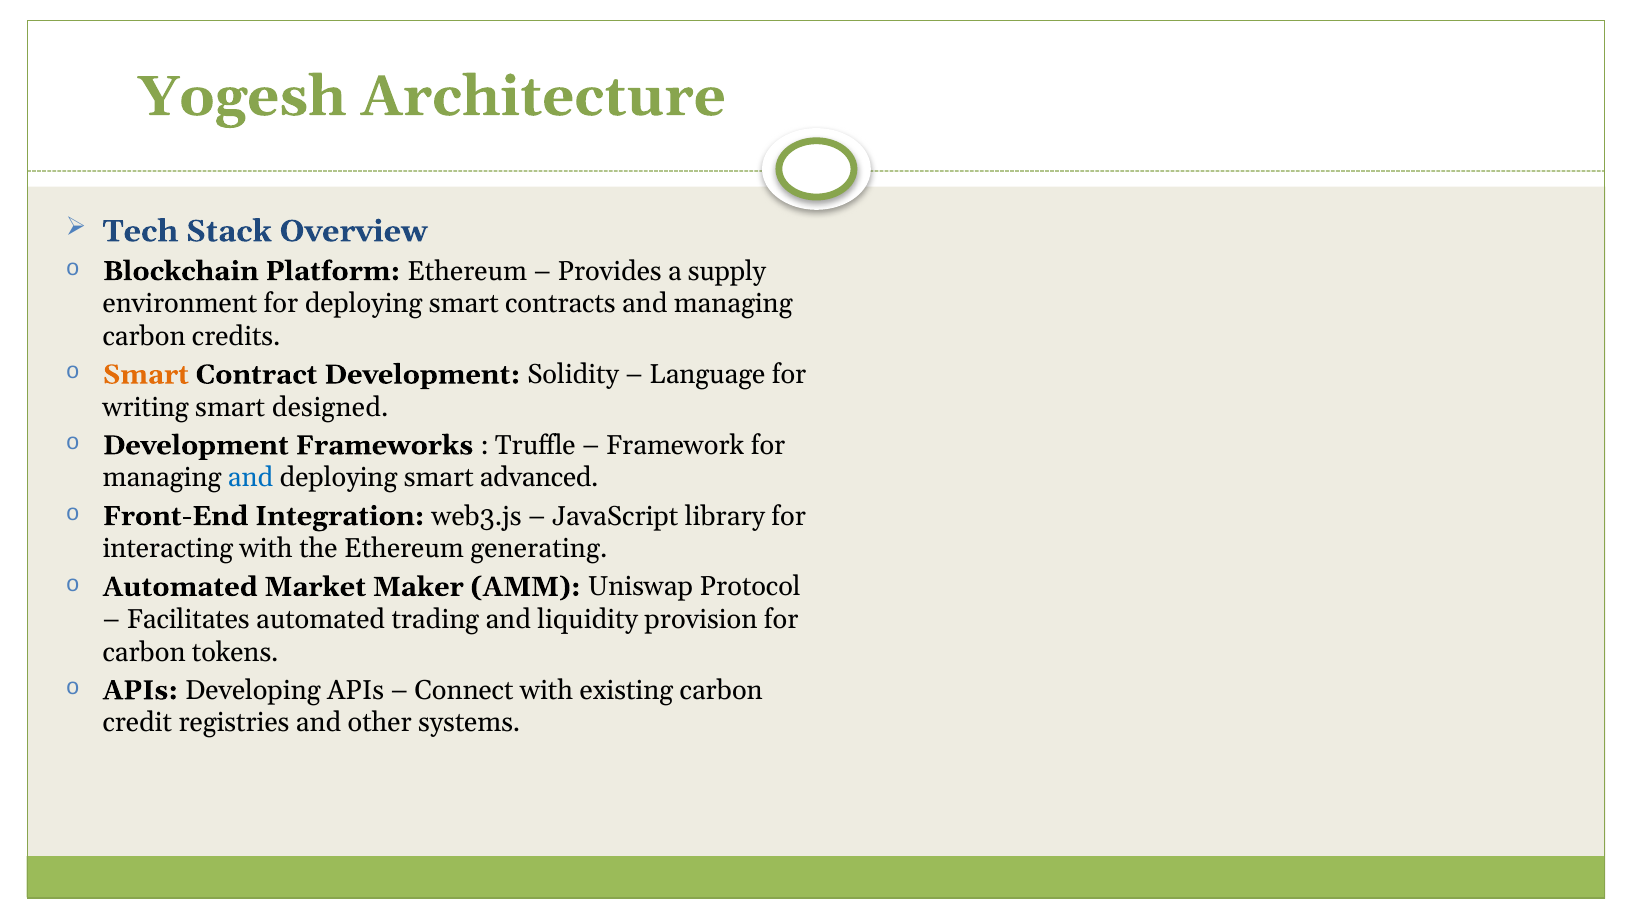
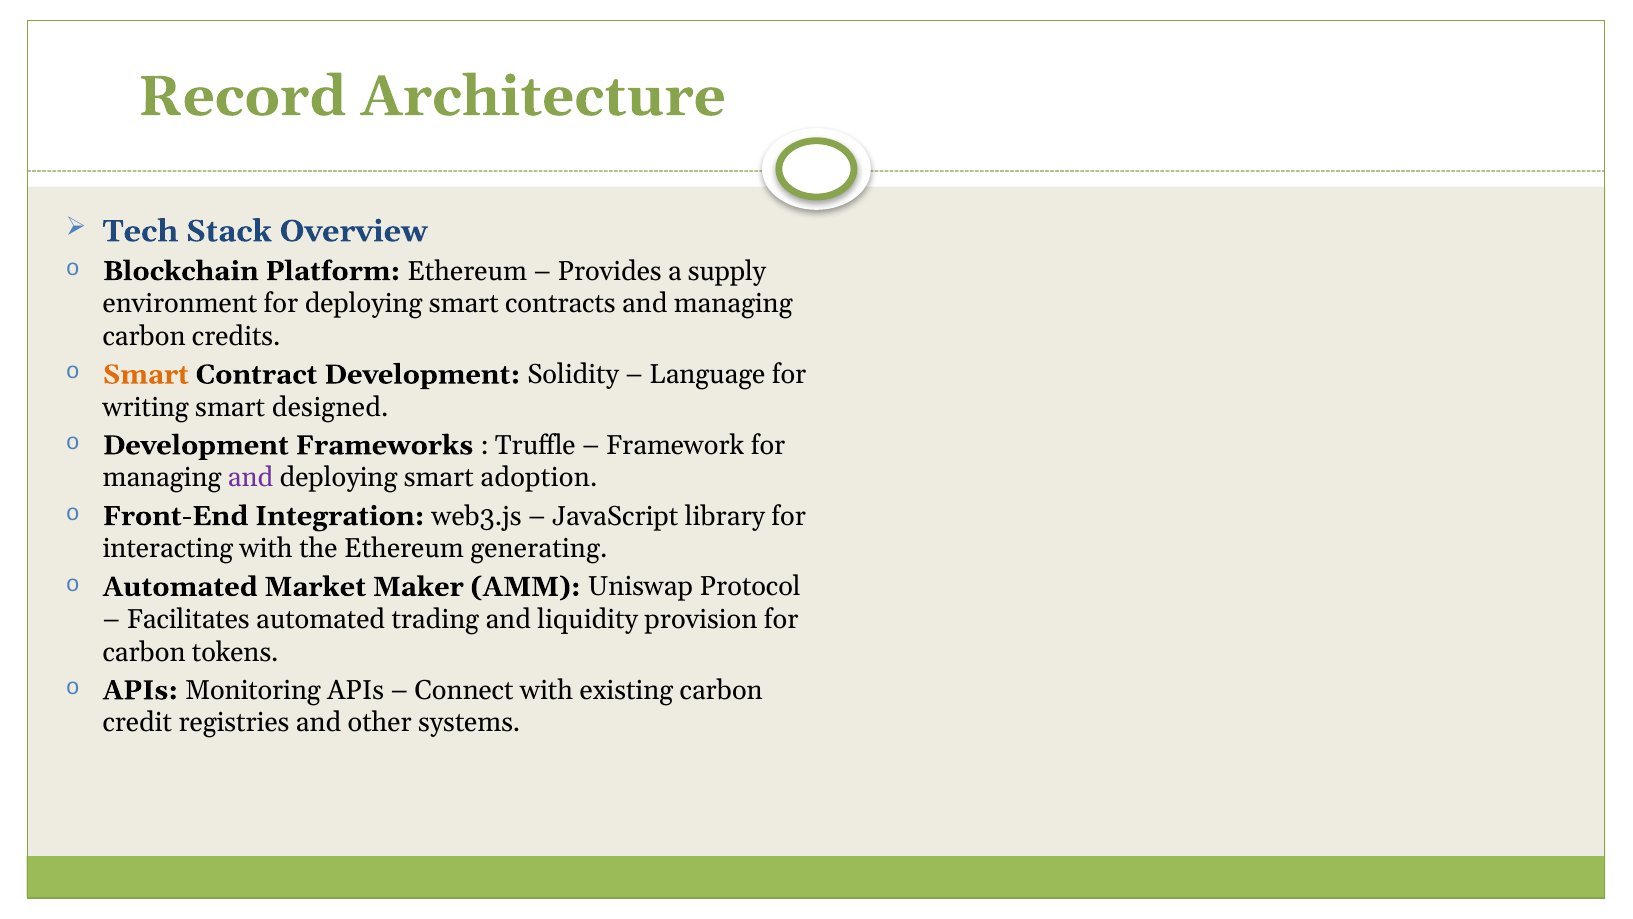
Yogesh: Yogesh -> Record
and at (251, 478) colour: blue -> purple
advanced: advanced -> adoption
Developing: Developing -> Monitoring
